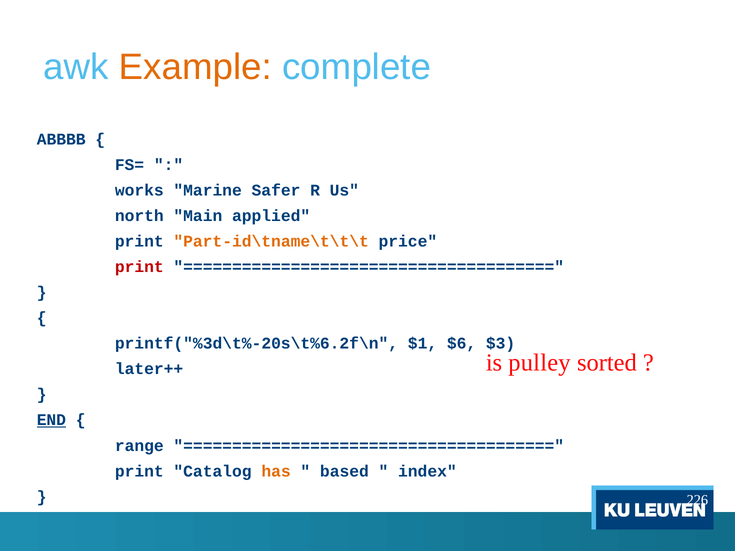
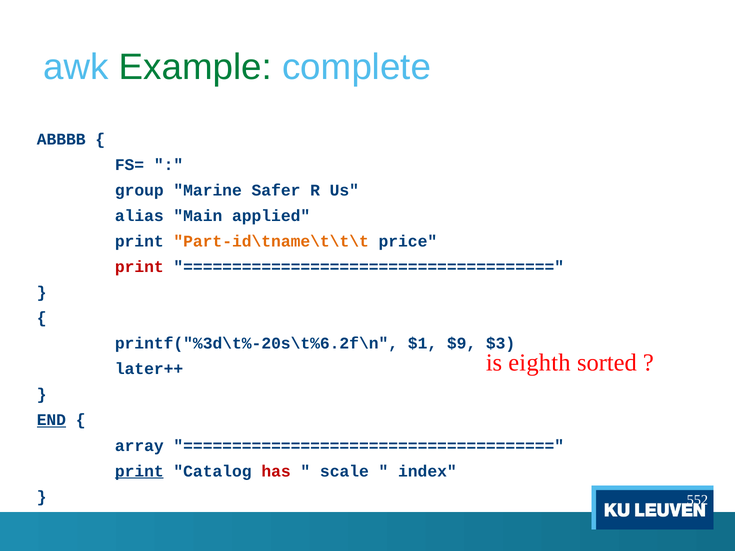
Example colour: orange -> green
works: works -> group
north: north -> alias
$6: $6 -> $9
pulley: pulley -> eighth
range: range -> array
print at (139, 471) underline: none -> present
has colour: orange -> red
based: based -> scale
226: 226 -> 552
